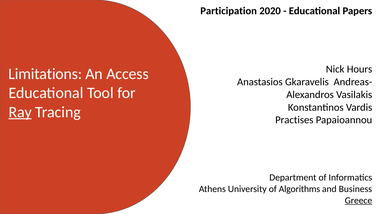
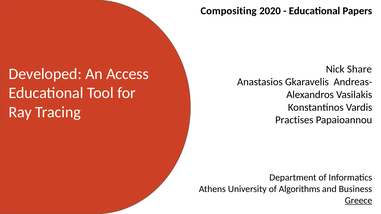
Participation: Participation -> Compositing
Hours: Hours -> Share
Limitations: Limitations -> Developed
Ray underline: present -> none
